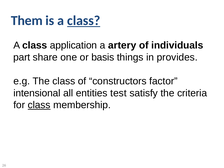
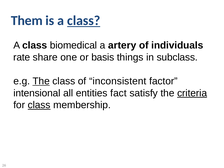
application: application -> biomedical
part: part -> rate
provides: provides -> subclass
The at (41, 81) underline: none -> present
constructors: constructors -> inconsistent
test: test -> fact
criteria underline: none -> present
